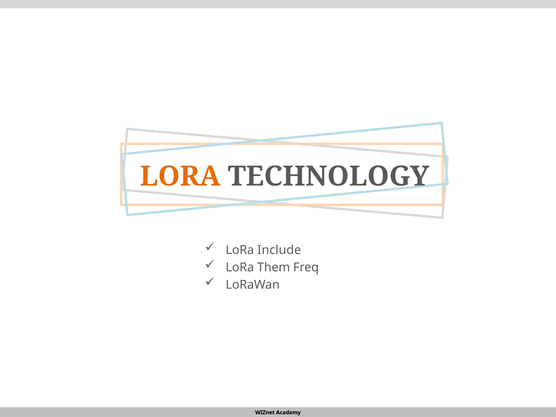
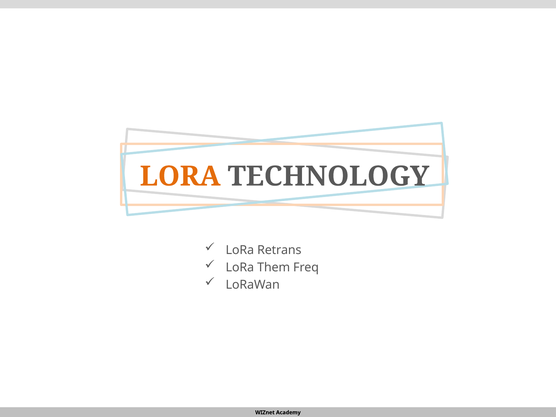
Include: Include -> Retrans
